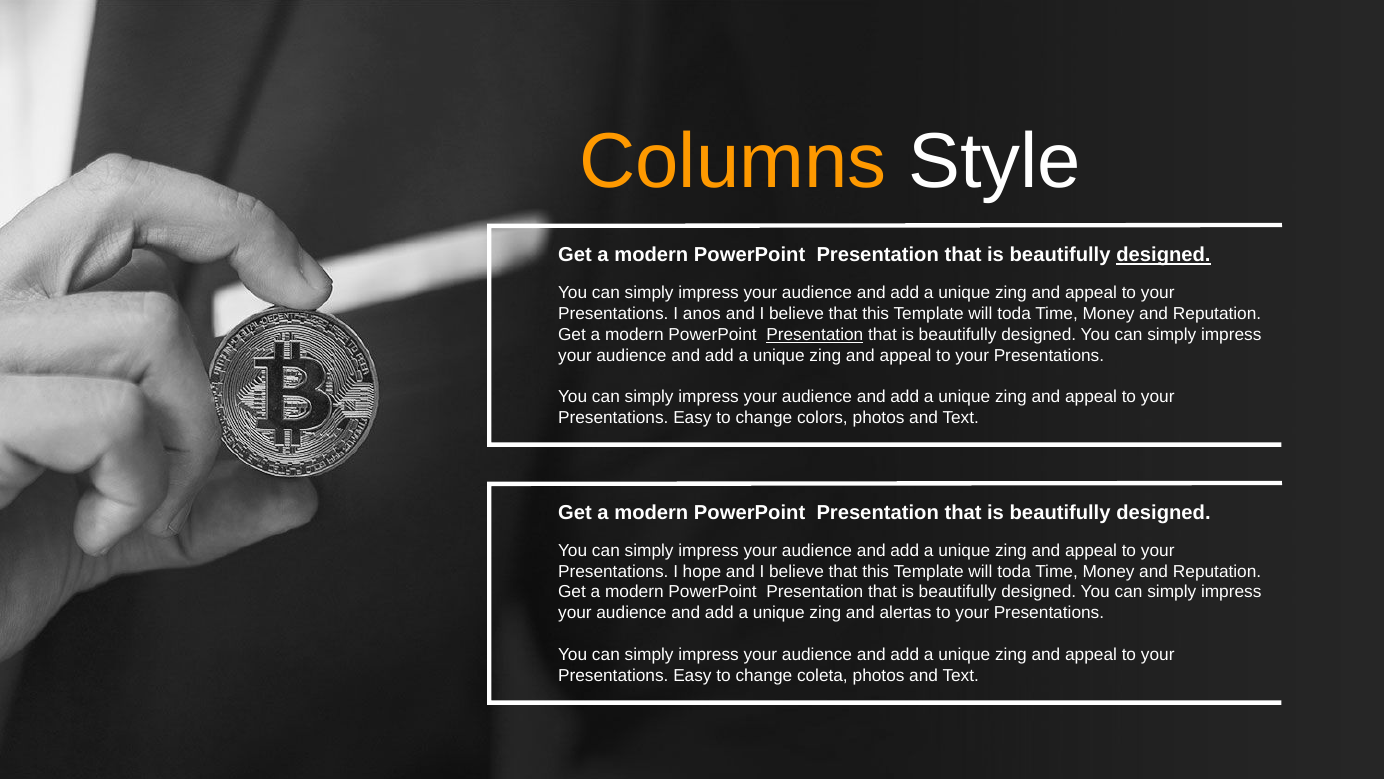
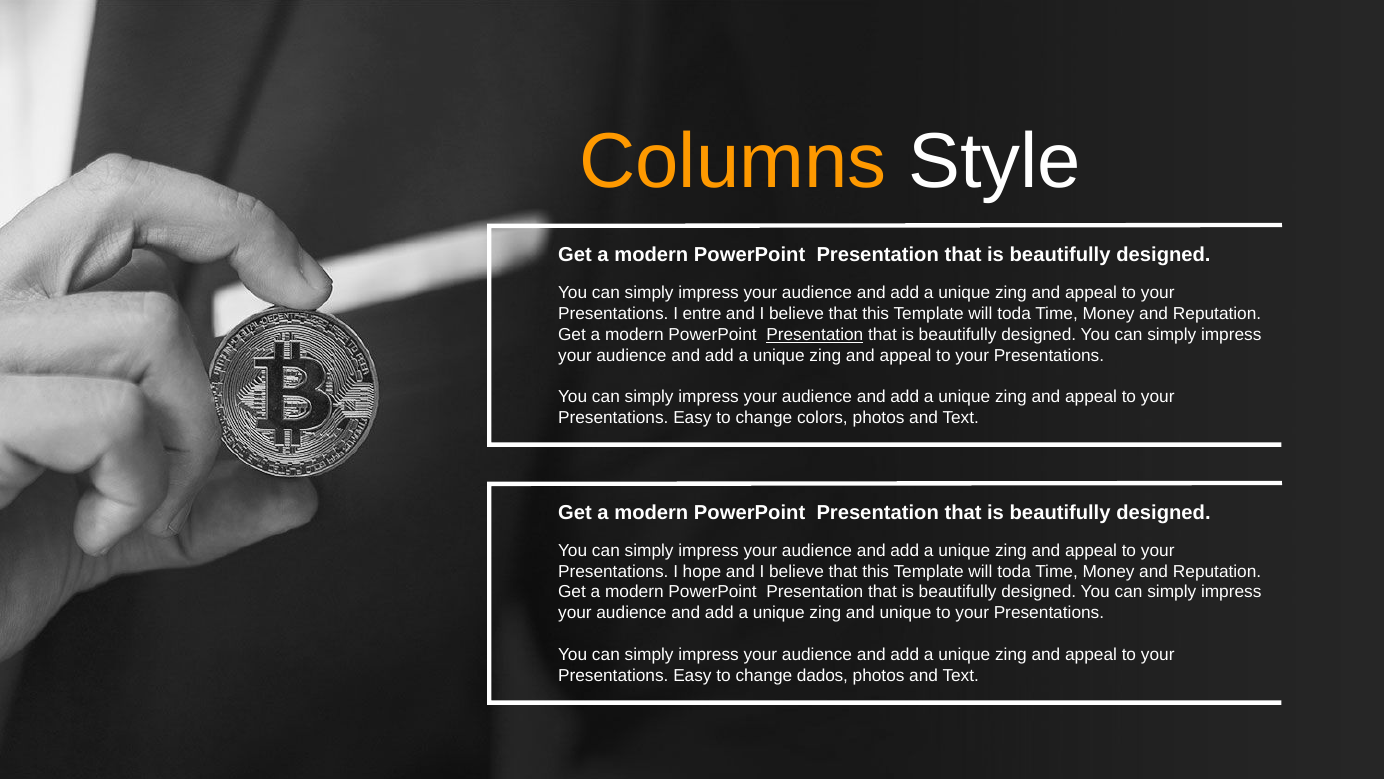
designed at (1163, 255) underline: present -> none
anos: anos -> entre
and alertas: alertas -> unique
coleta: coleta -> dados
